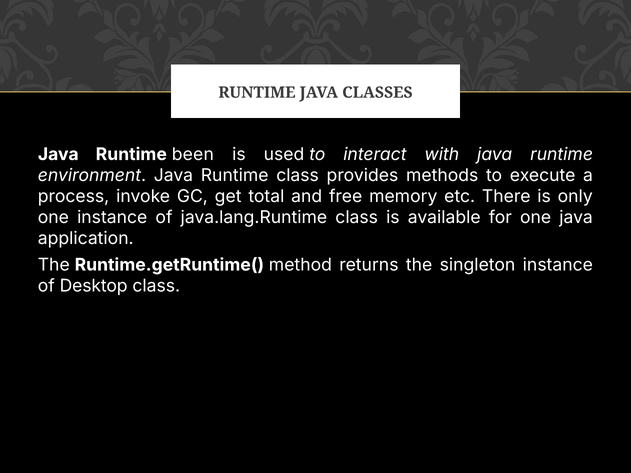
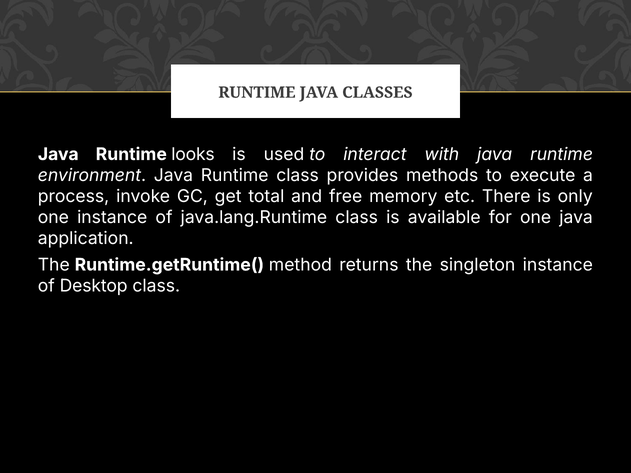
been: been -> looks
